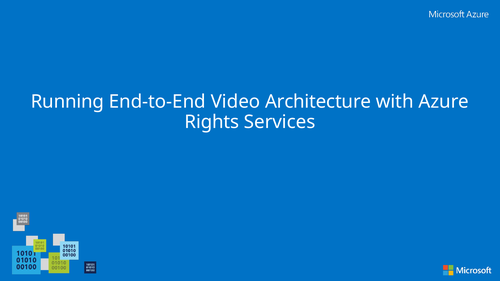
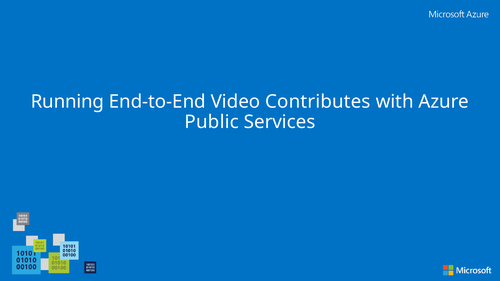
Architecture: Architecture -> Contributes
Rights: Rights -> Public
